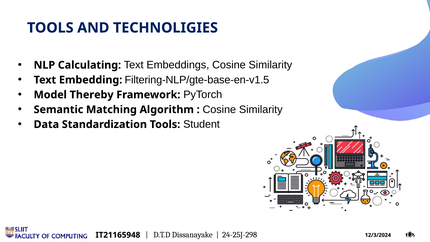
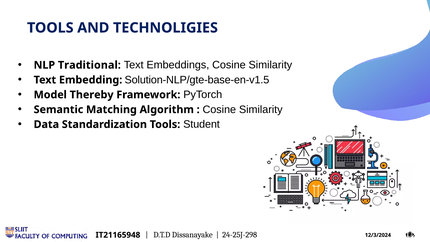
Calculating: Calculating -> Traditional
Filtering-NLP/gte-base-en-v1.5: Filtering-NLP/gte-base-en-v1.5 -> Solution-NLP/gte-base-en-v1.5
